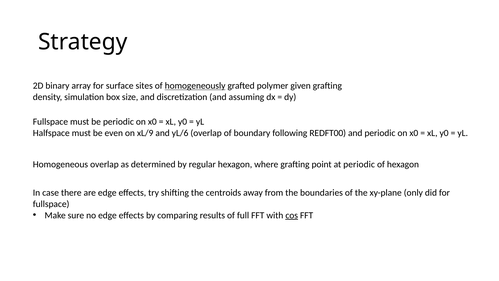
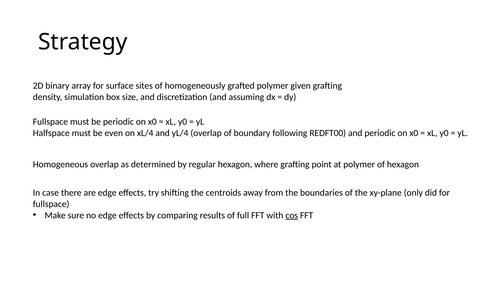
homogeneously underline: present -> none
xL/9: xL/9 -> xL/4
yL/6: yL/6 -> yL/4
at periodic: periodic -> polymer
